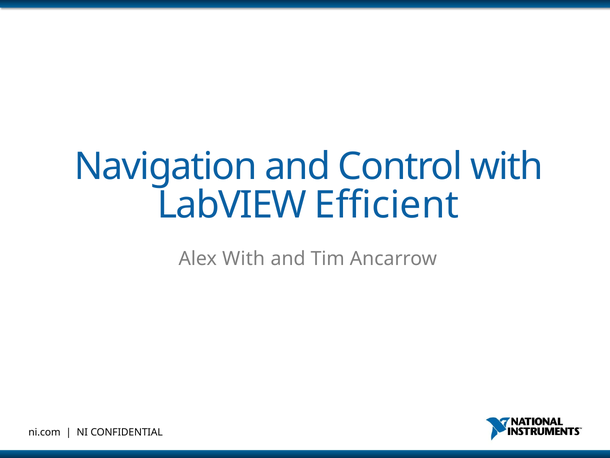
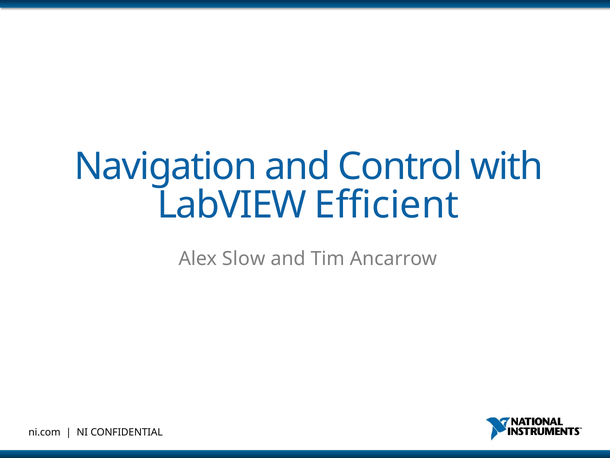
Alex With: With -> Slow
